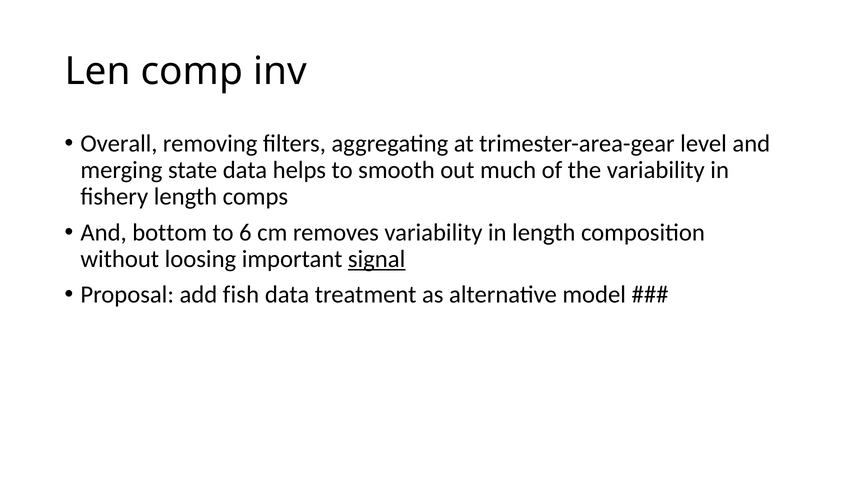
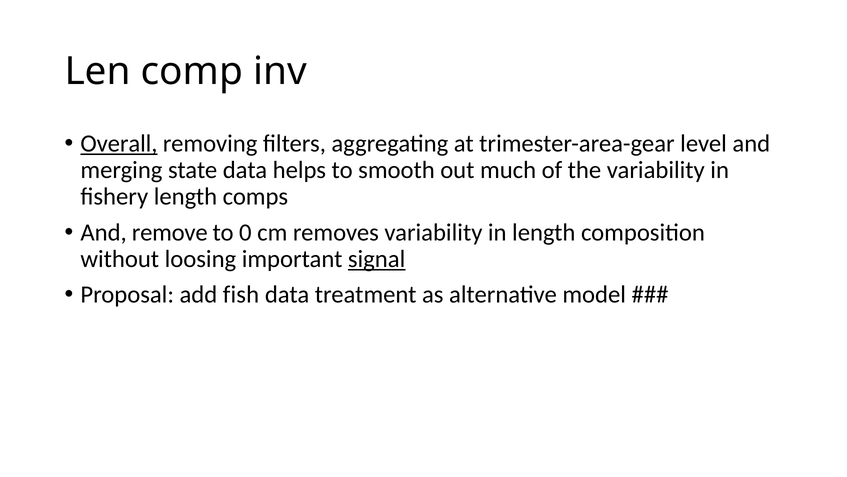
Overall underline: none -> present
bottom: bottom -> remove
6: 6 -> 0
